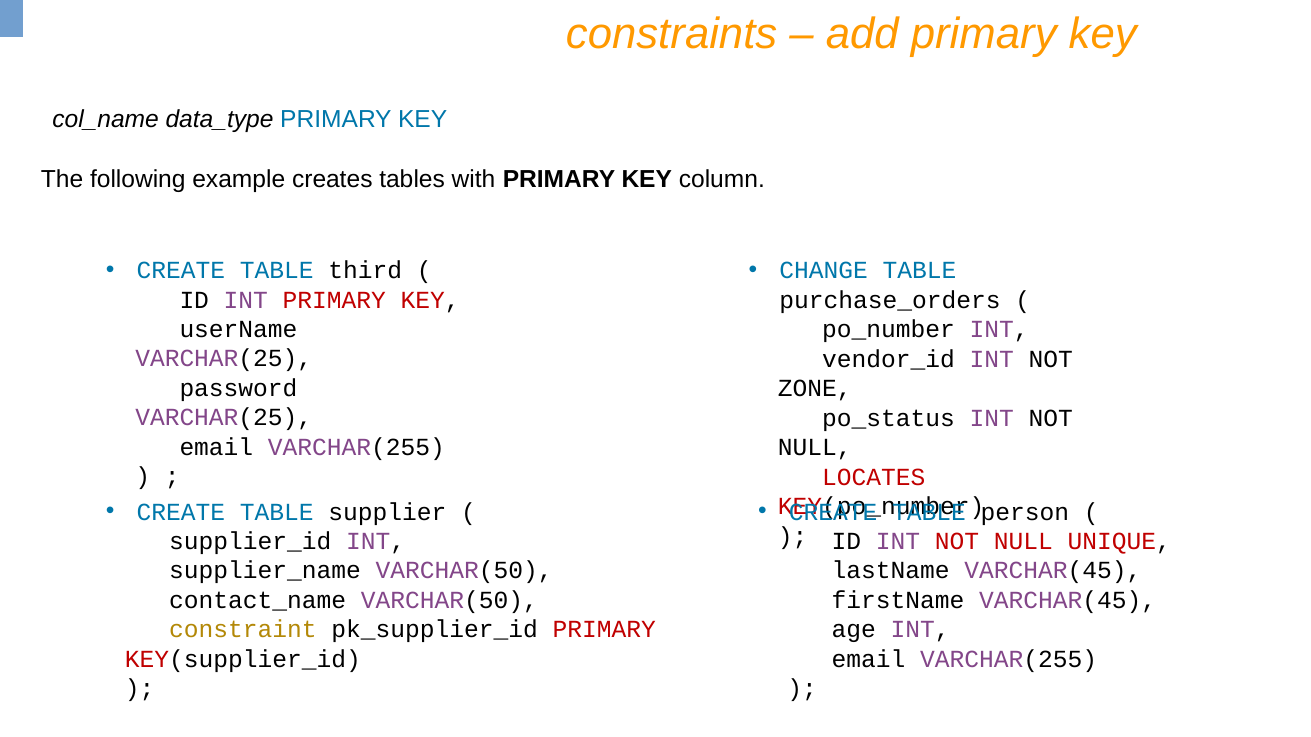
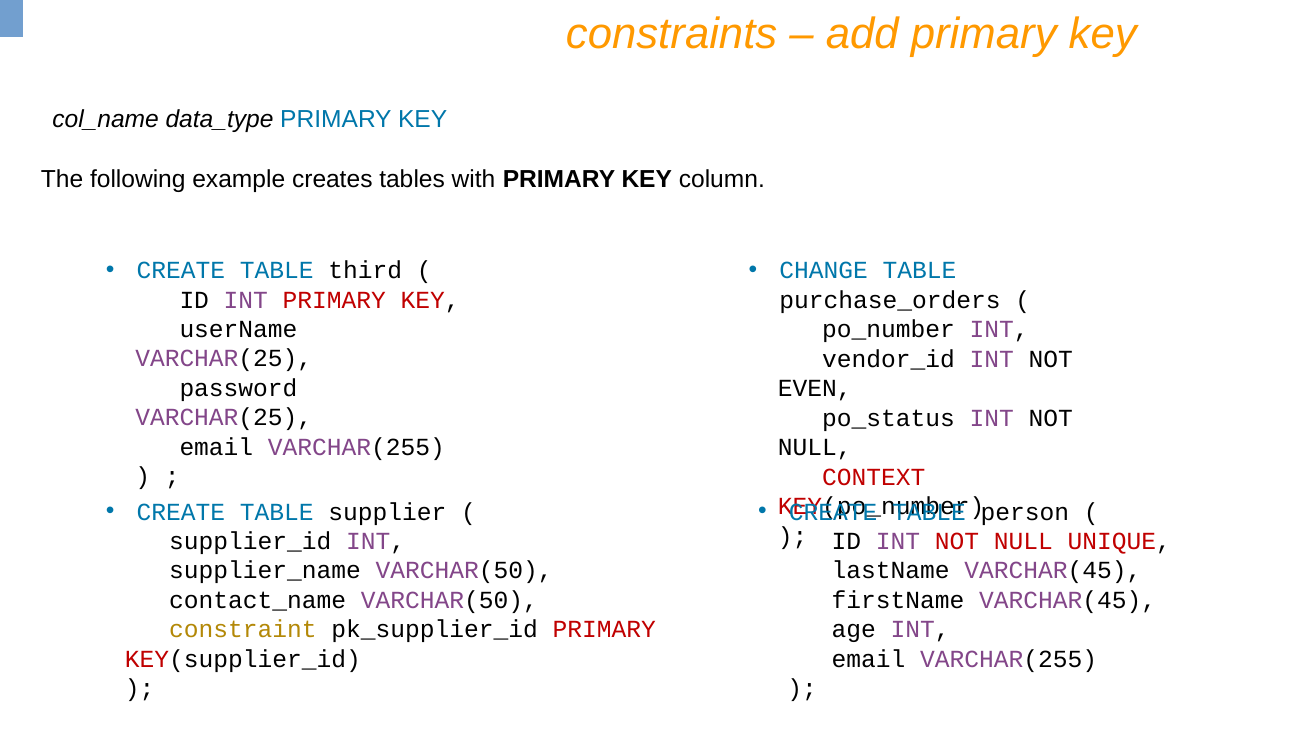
ZONE: ZONE -> EVEN
LOCATES: LOCATES -> CONTEXT
